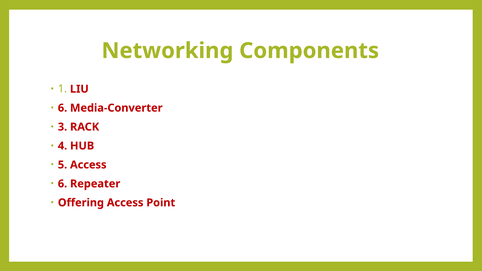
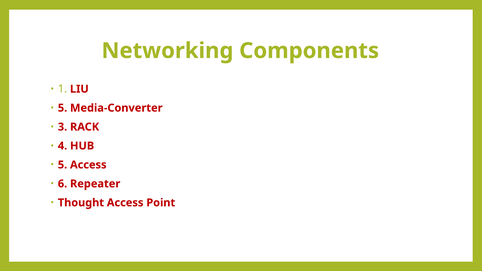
6 at (63, 108): 6 -> 5
Offering: Offering -> Thought
